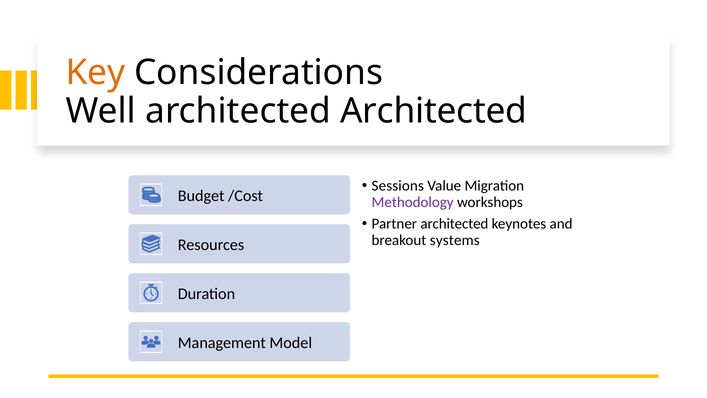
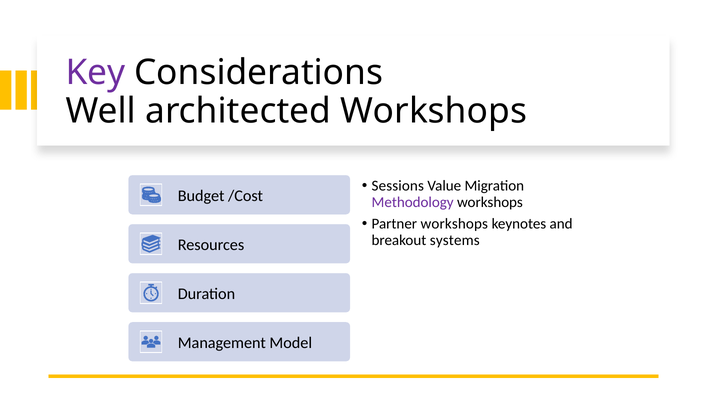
Key colour: orange -> purple
architected Architected: Architected -> Workshops
Partner architected: architected -> workshops
